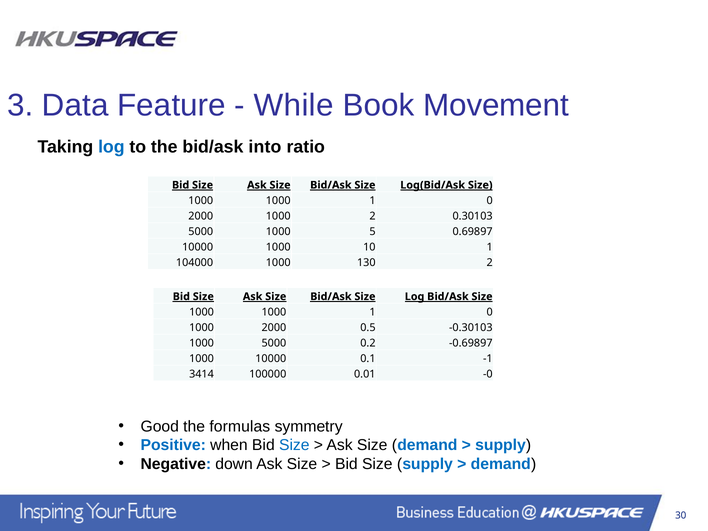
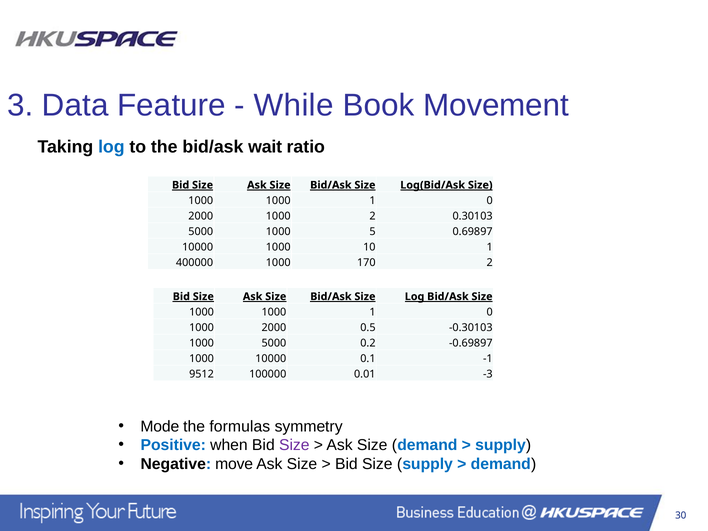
into: into -> wait
104000: 104000 -> 400000
130: 130 -> 170
3414: 3414 -> 9512
-0: -0 -> -3
Good: Good -> Mode
Size at (294, 445) colour: blue -> purple
down: down -> move
